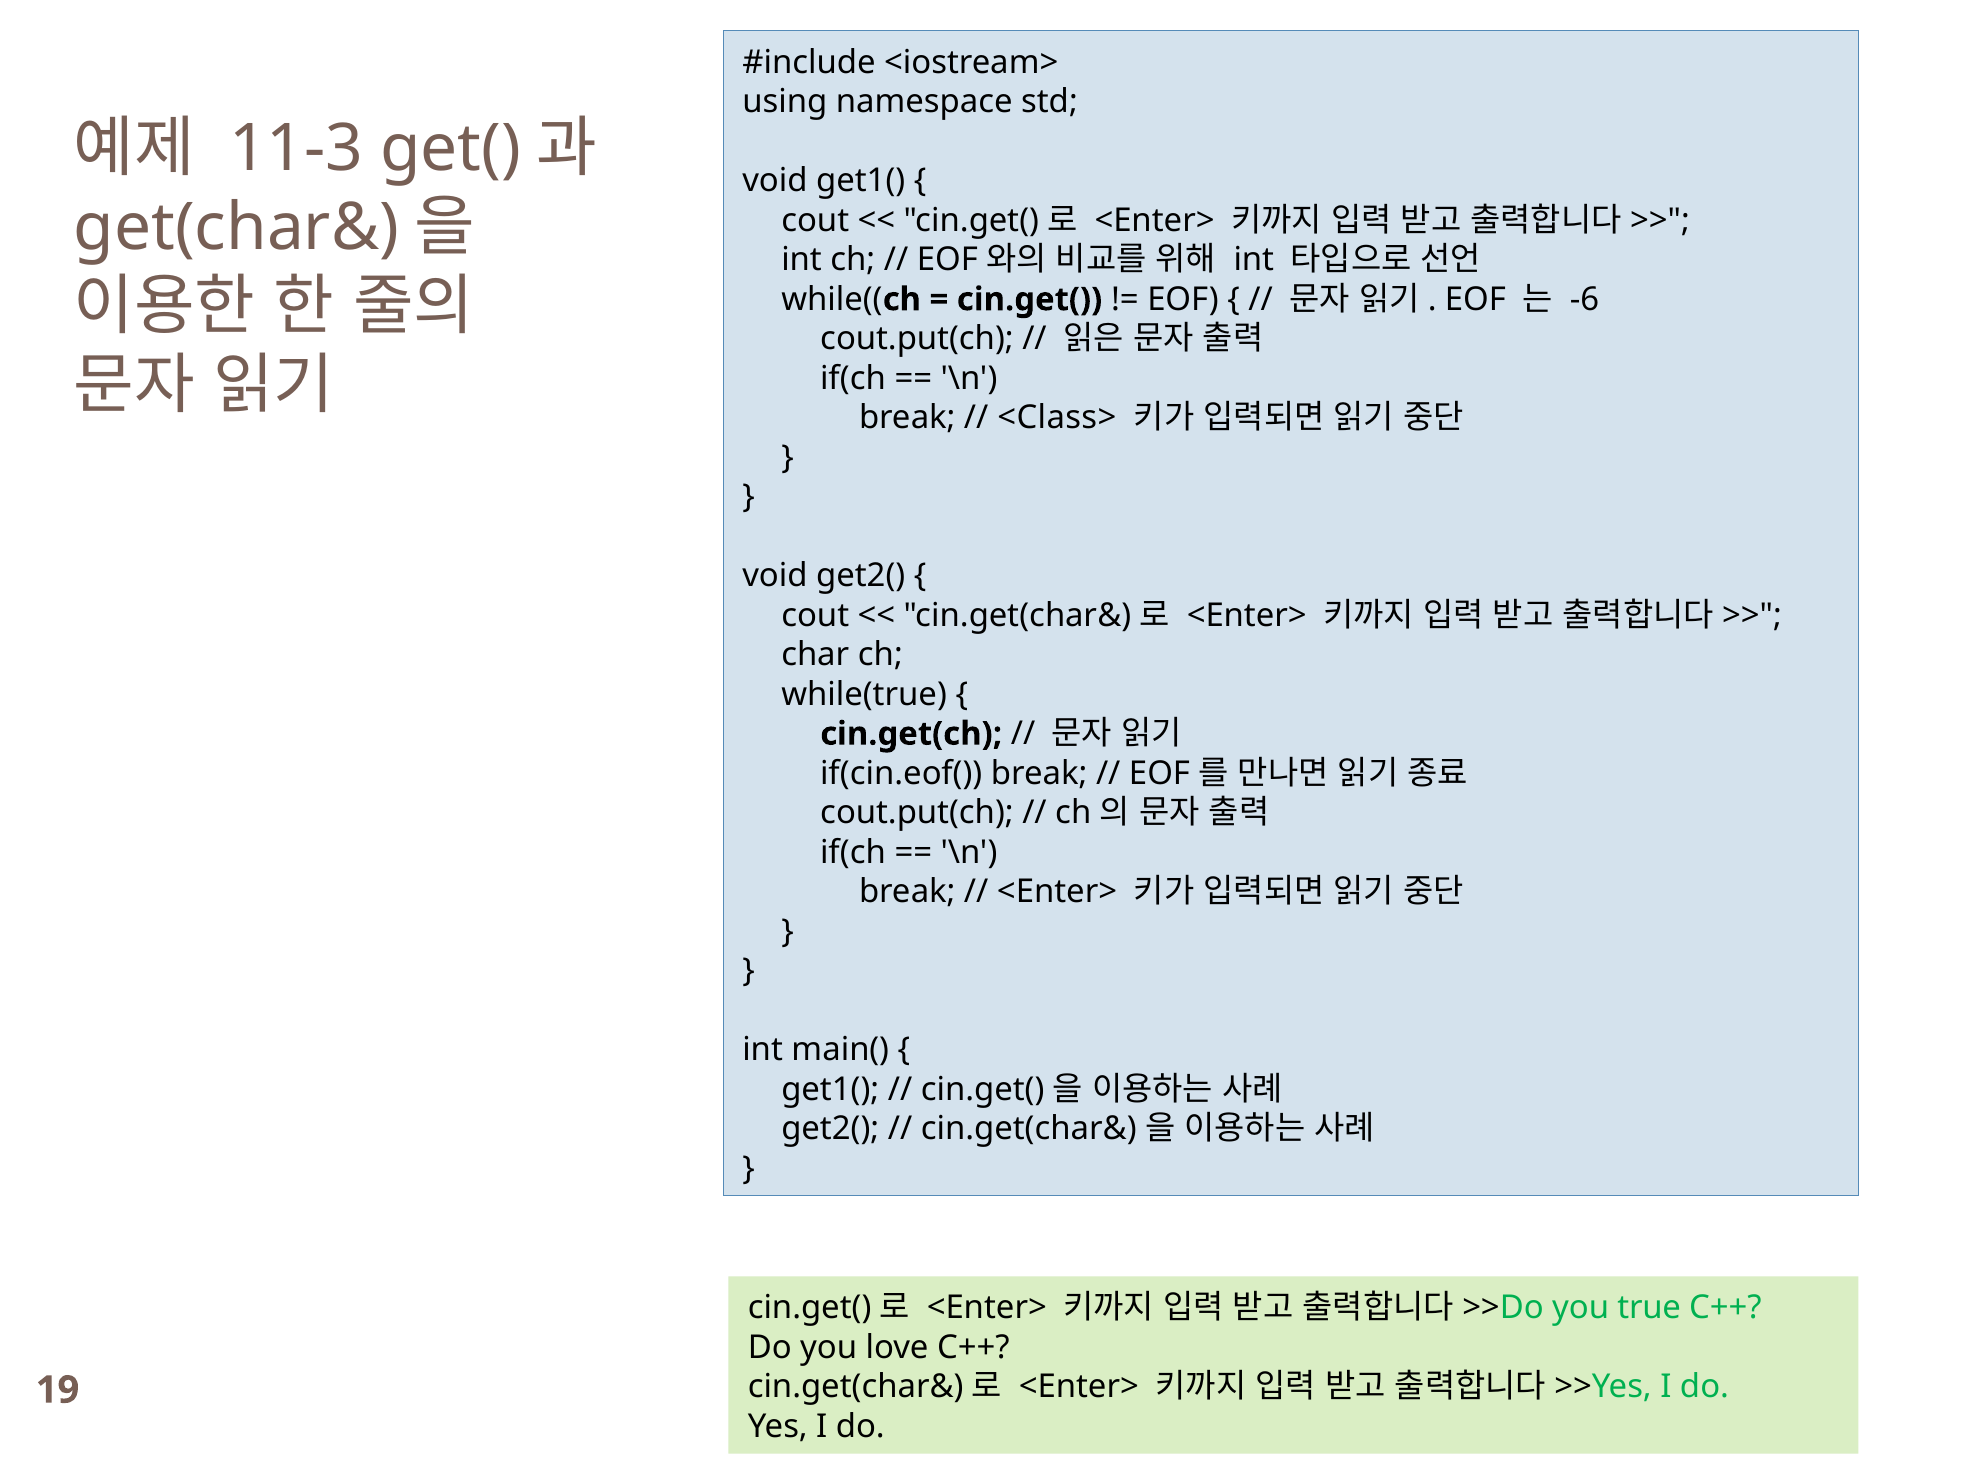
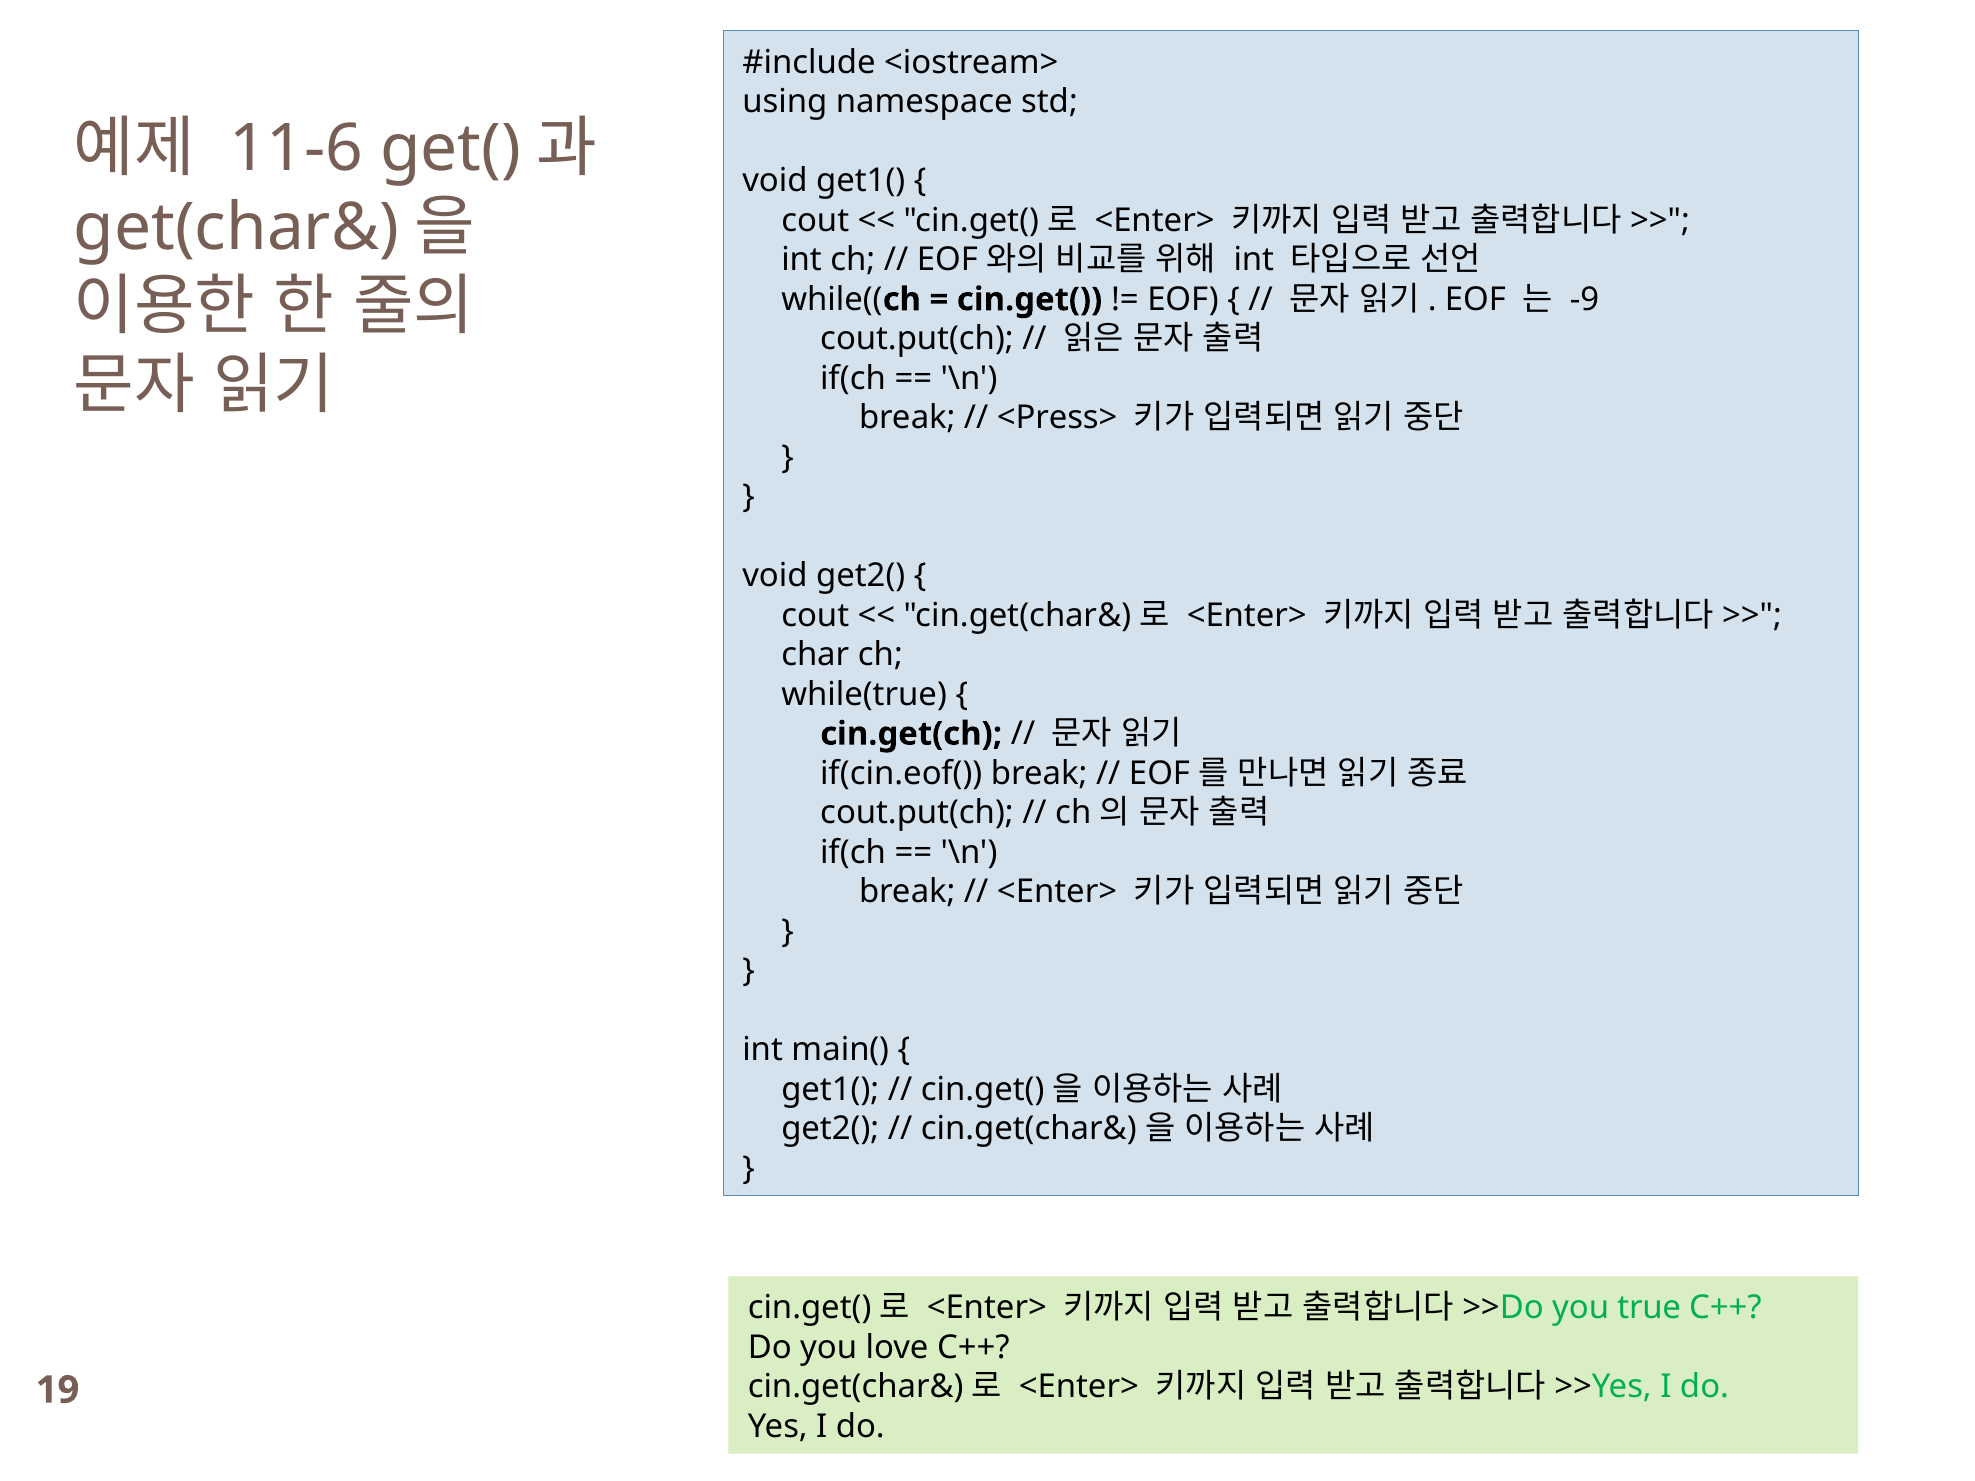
11-3: 11-3 -> 11-6
-6: -6 -> -9
<Class>: <Class> -> <Press>
